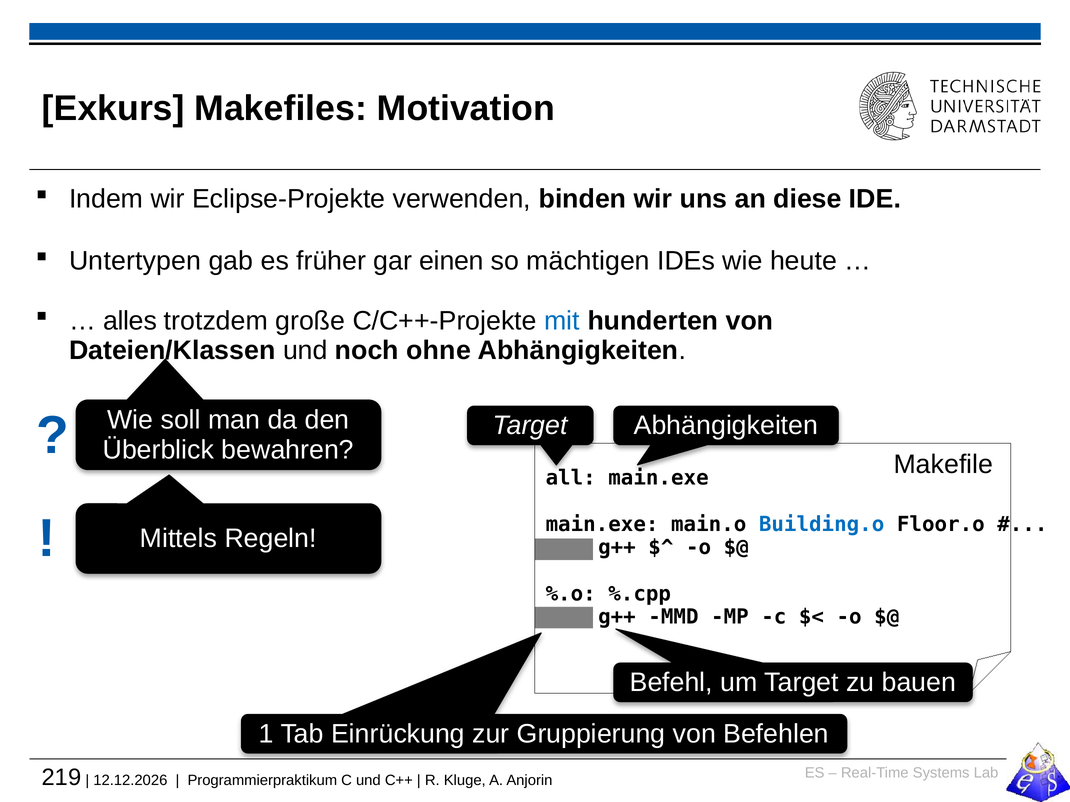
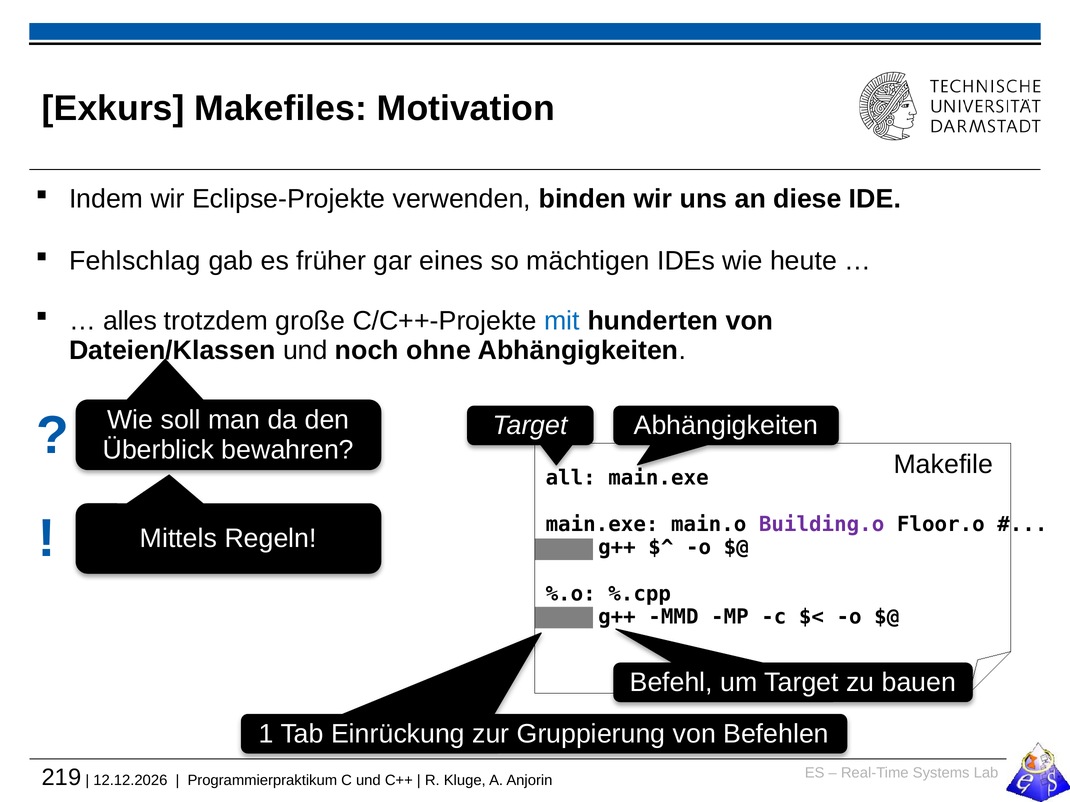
Untertypen: Untertypen -> Fehlschlag
einen: einen -> eines
Building.o colour: blue -> purple
